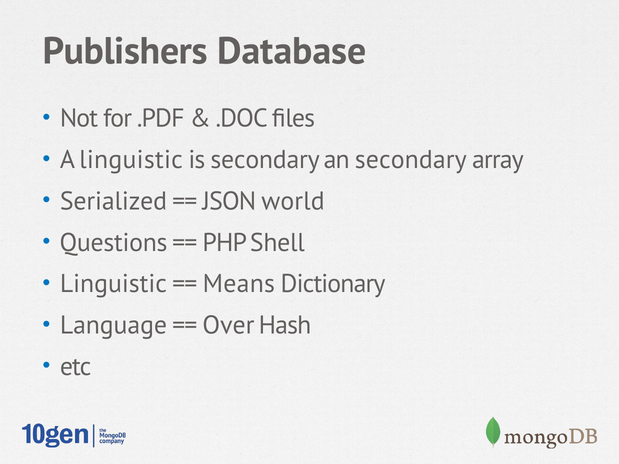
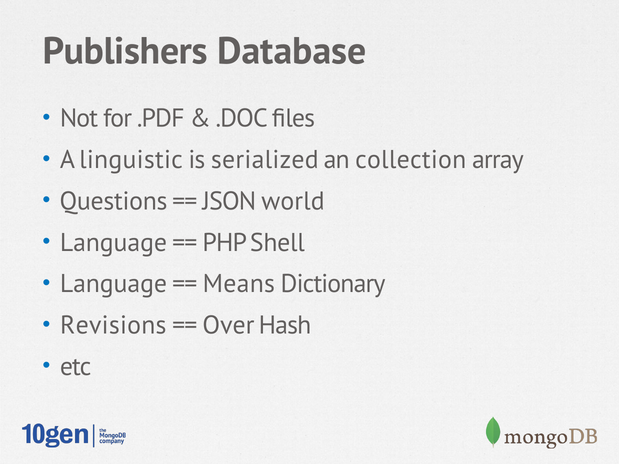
is secondary: secondary -> serialized
an secondary: secondary -> collection
Serialized: Serialized -> Questions
Questions at (114, 243): Questions -> Language
Linguistic at (113, 284): Linguistic -> Language
Language: Language -> Revisions
